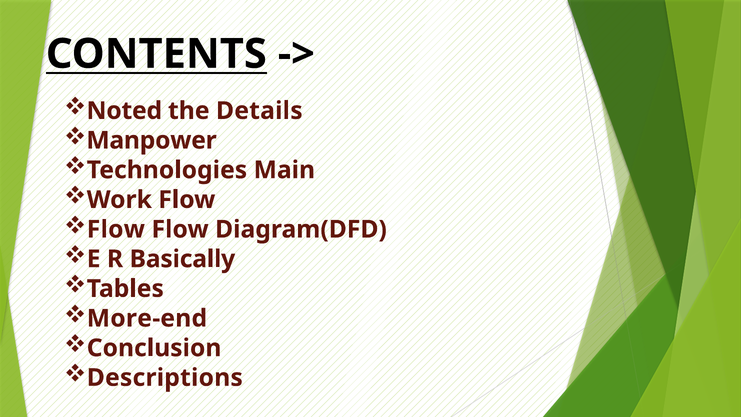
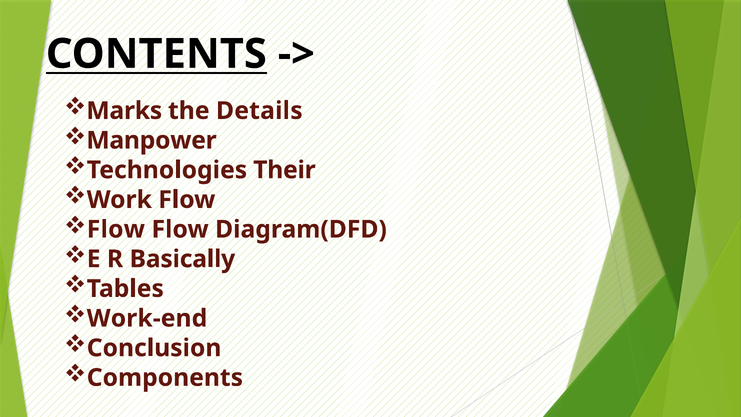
Noted: Noted -> Marks
Main: Main -> Their
More-end: More-end -> Work-end
Descriptions: Descriptions -> Components
